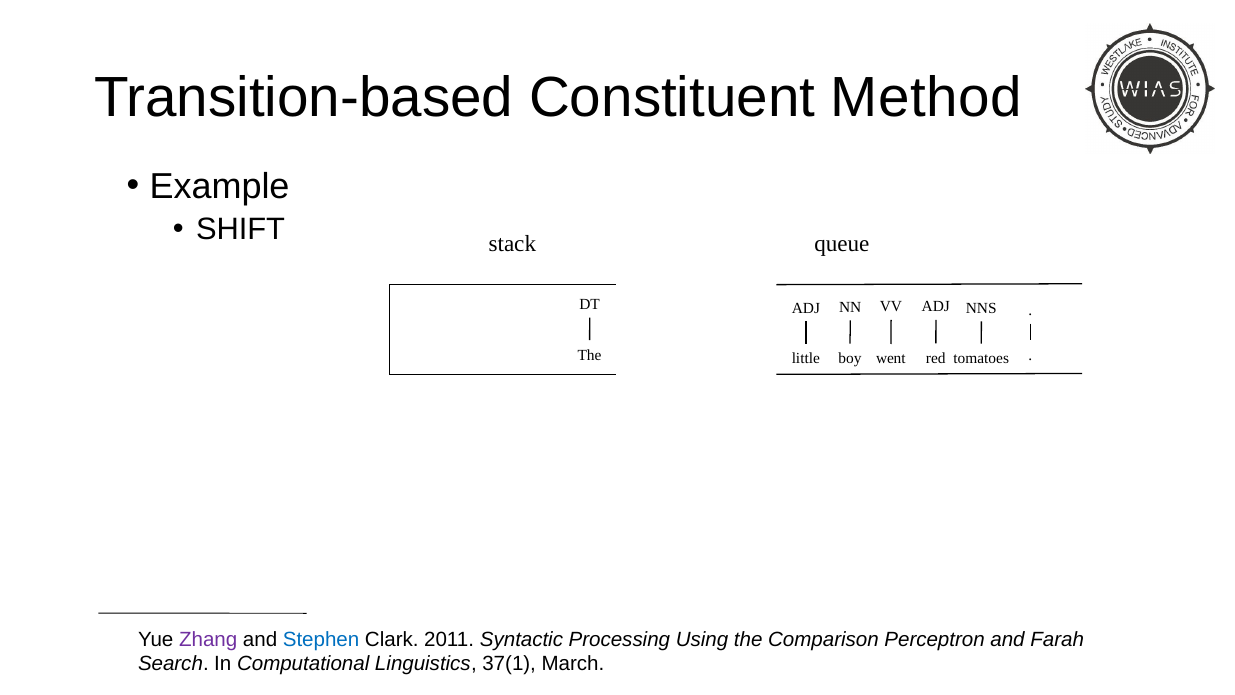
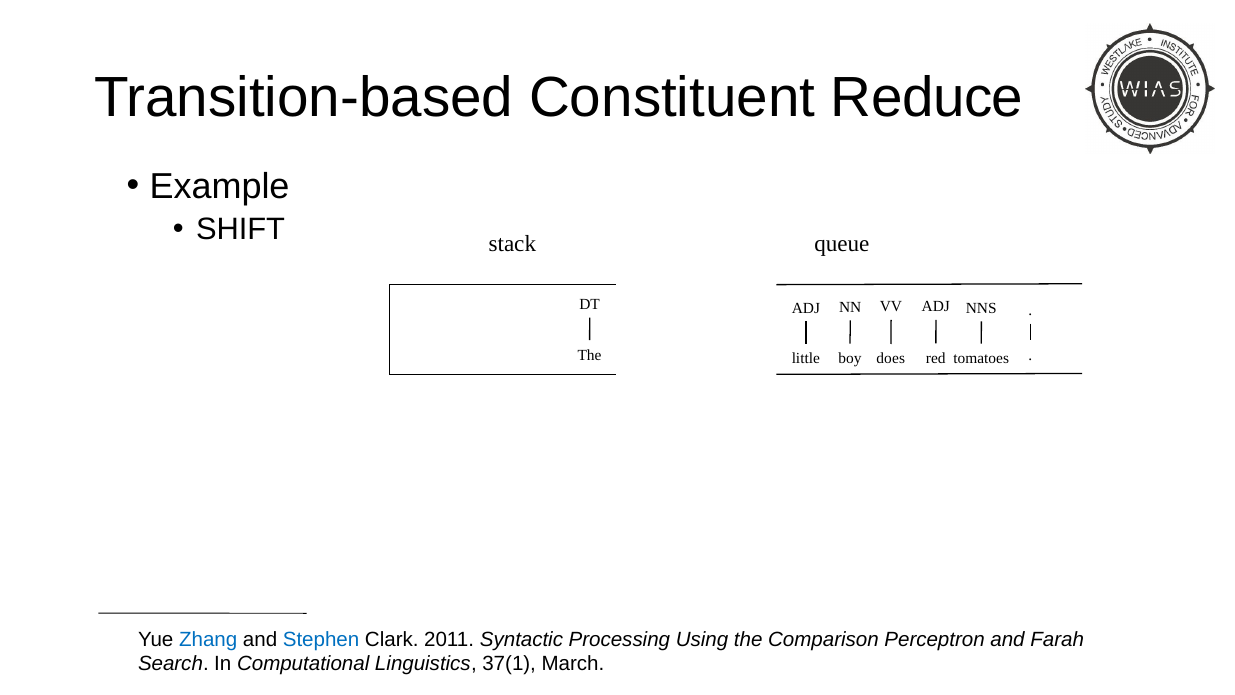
Method: Method -> Reduce
went: went -> does
Zhang colour: purple -> blue
